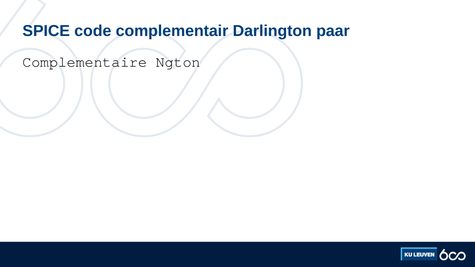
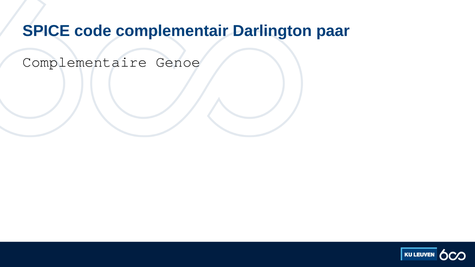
Ngton: Ngton -> Genoe
